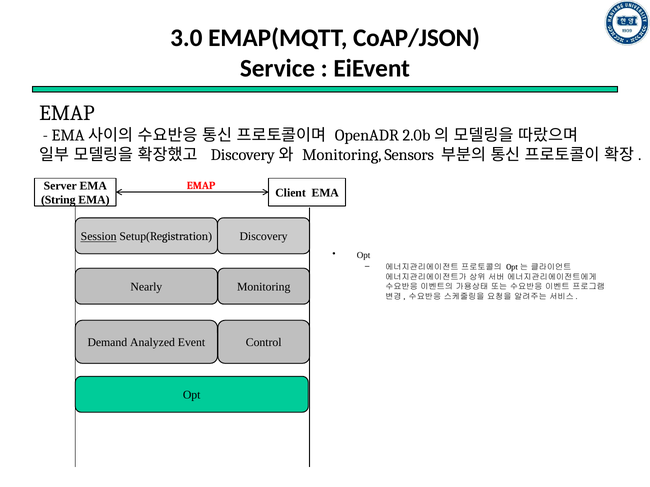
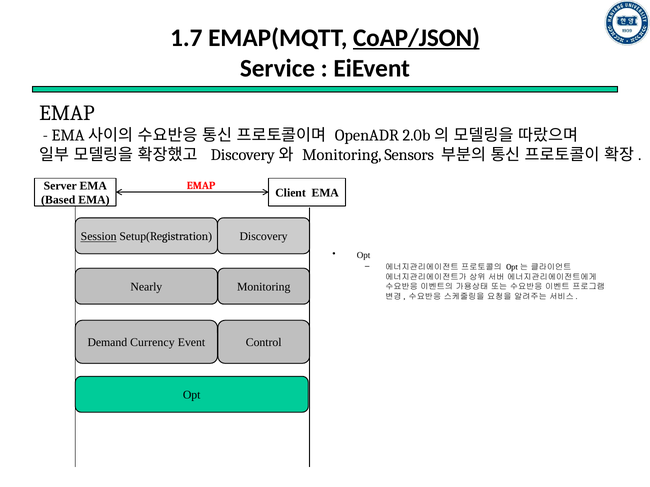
3.0: 3.0 -> 1.7
CoAP/JSON underline: none -> present
String: String -> Based
Analyzed: Analyzed -> Currency
